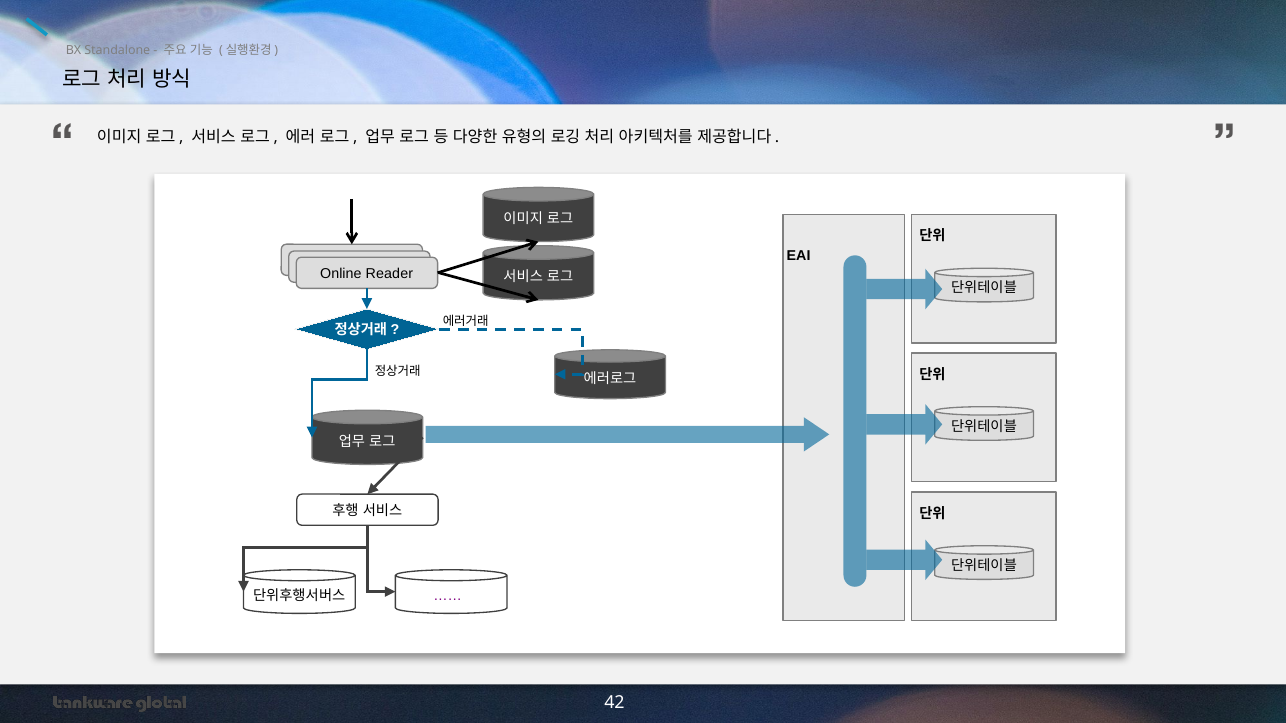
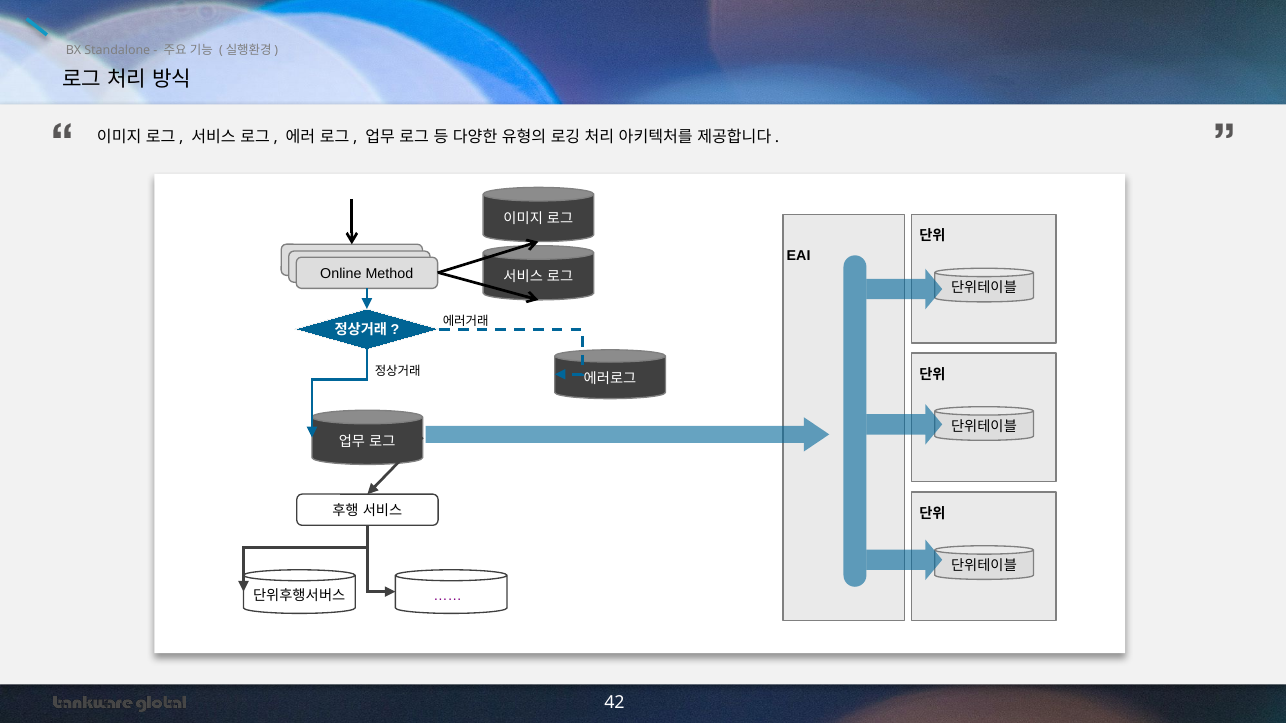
Reader: Reader -> Method
